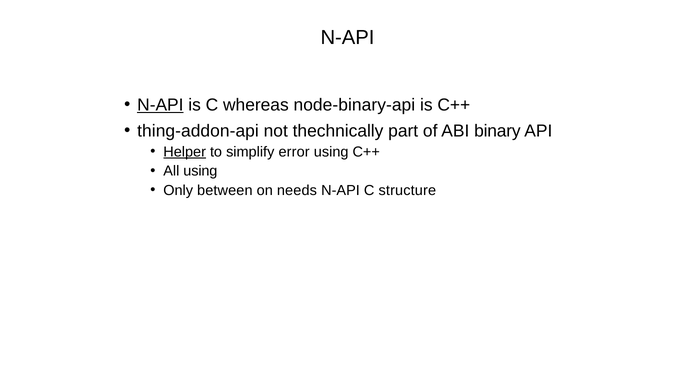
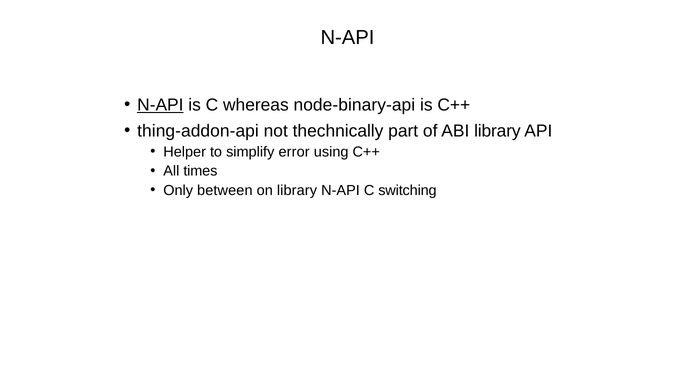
ABI binary: binary -> library
Helper underline: present -> none
All using: using -> times
on needs: needs -> library
structure: structure -> switching
